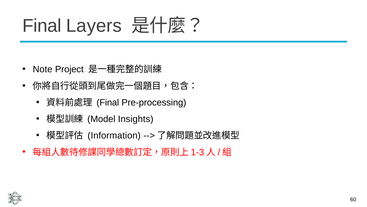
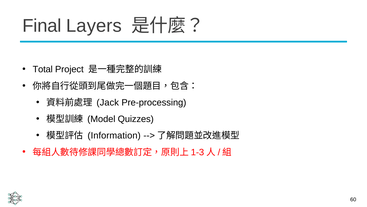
Note: Note -> Total
Final at (108, 102): Final -> Jack
Insights: Insights -> Quizzes
